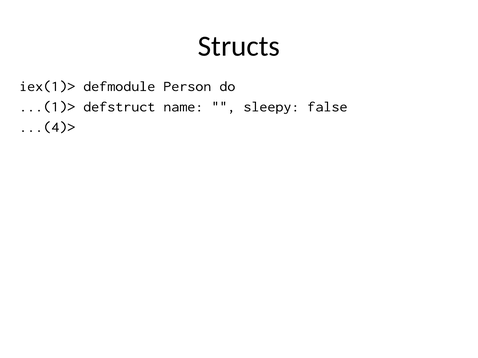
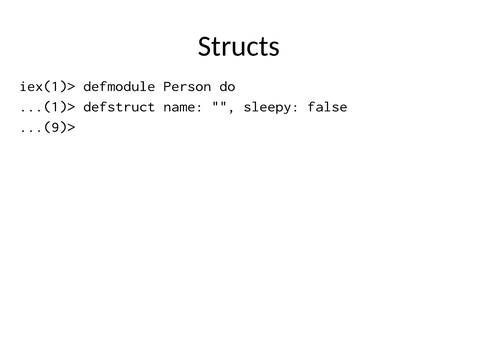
...(4)>: ...(4)> -> ...(9)>
